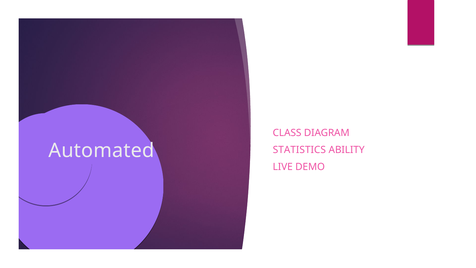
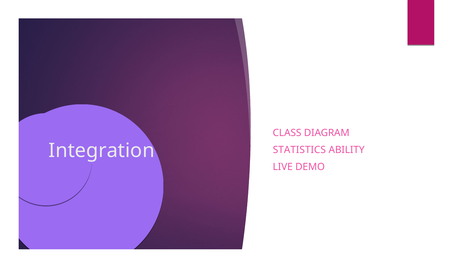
Automated: Automated -> Integration
